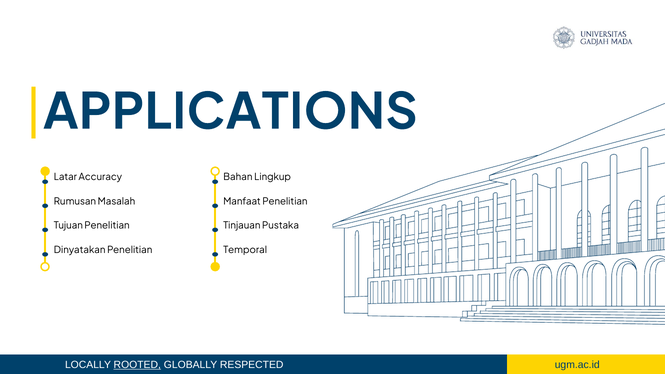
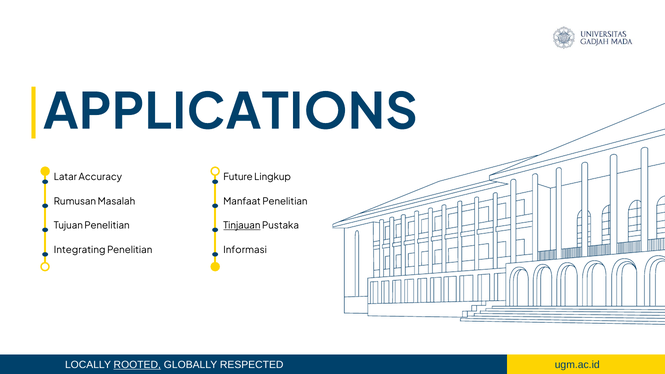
Bahan: Bahan -> Future
Tinjauan underline: none -> present
Dinyatakan: Dinyatakan -> Integrating
Temporal: Temporal -> Informasi
